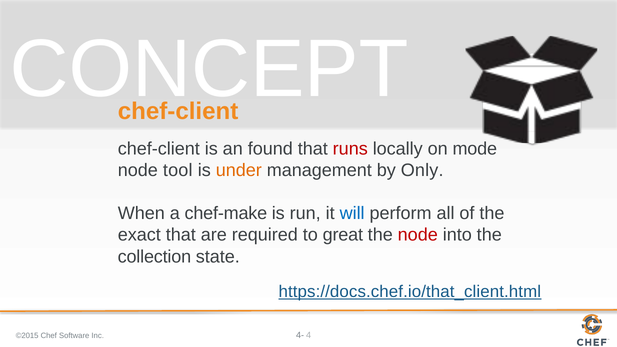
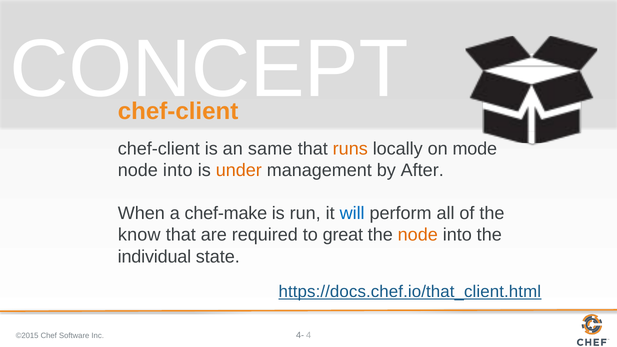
found: found -> same
runs colour: red -> orange
tool at (178, 170): tool -> into
Only: Only -> After
exact: exact -> know
node at (418, 235) colour: red -> orange
collection: collection -> individual
